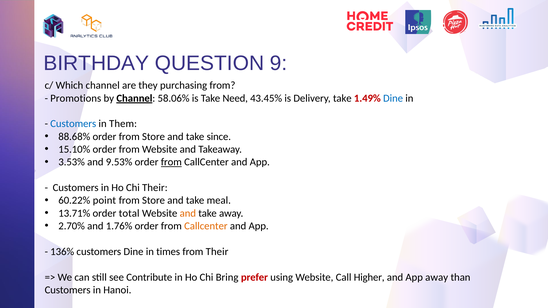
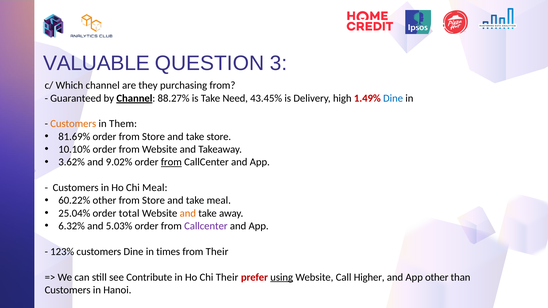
BIRTHDAY: BIRTHDAY -> VALUABLE
9: 9 -> 3
Promotions: Promotions -> Guaranteed
58.06%: 58.06% -> 88.27%
Delivery take: take -> high
Customers at (73, 124) colour: blue -> orange
88.68%: 88.68% -> 81.69%
take since: since -> store
15.10%: 15.10% -> 10.10%
3.53%: 3.53% -> 3.62%
9.53%: 9.53% -> 9.02%
Chi Their: Their -> Meal
60.22% point: point -> other
13.71%: 13.71% -> 25.04%
2.70%: 2.70% -> 6.32%
1.76%: 1.76% -> 5.03%
Callcenter at (206, 226) colour: orange -> purple
136%: 136% -> 123%
Chi Bring: Bring -> Their
using underline: none -> present
App away: away -> other
